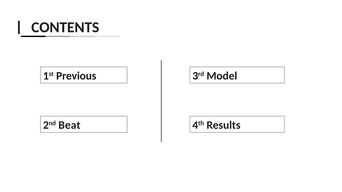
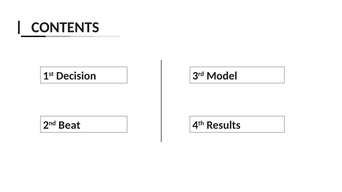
Previous: Previous -> Decision
